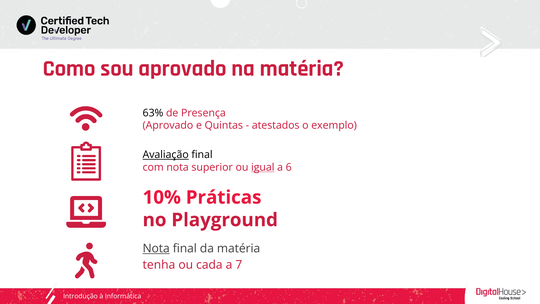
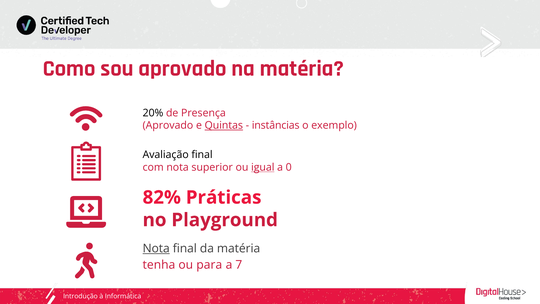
63%: 63% -> 20%
Quintas underline: none -> present
atestados: atestados -> instâncias
Avaliação underline: present -> none
6: 6 -> 0
10%: 10% -> 82%
cada: cada -> para
